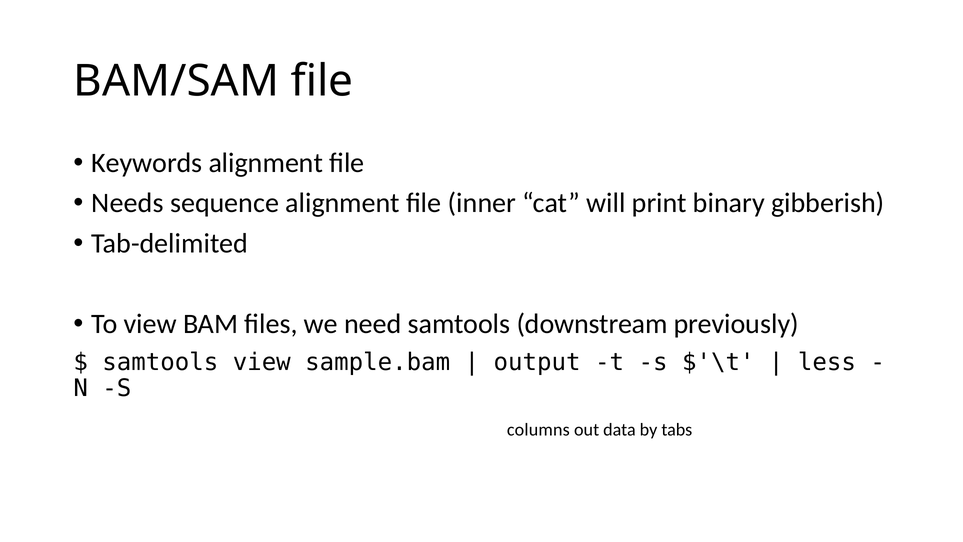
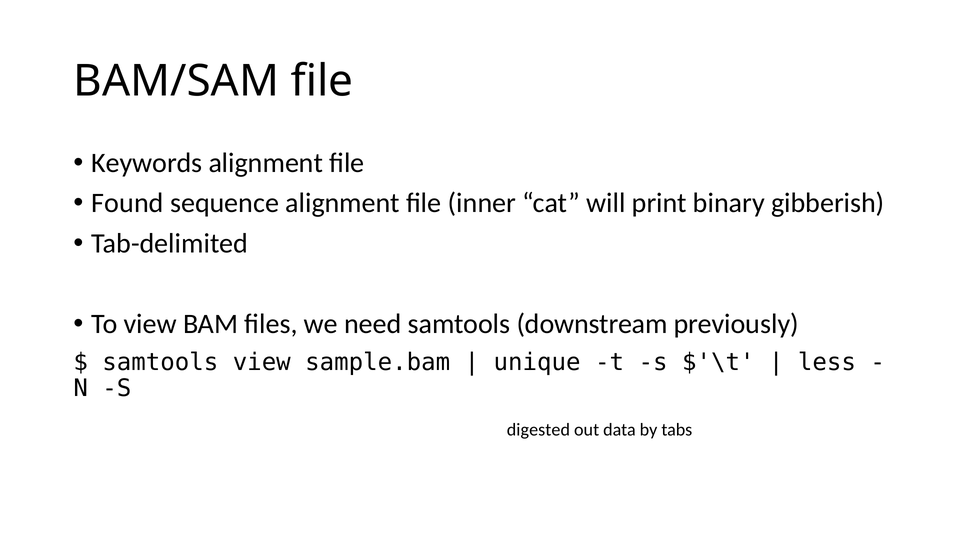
Needs: Needs -> Found
output: output -> unique
columns: columns -> digested
